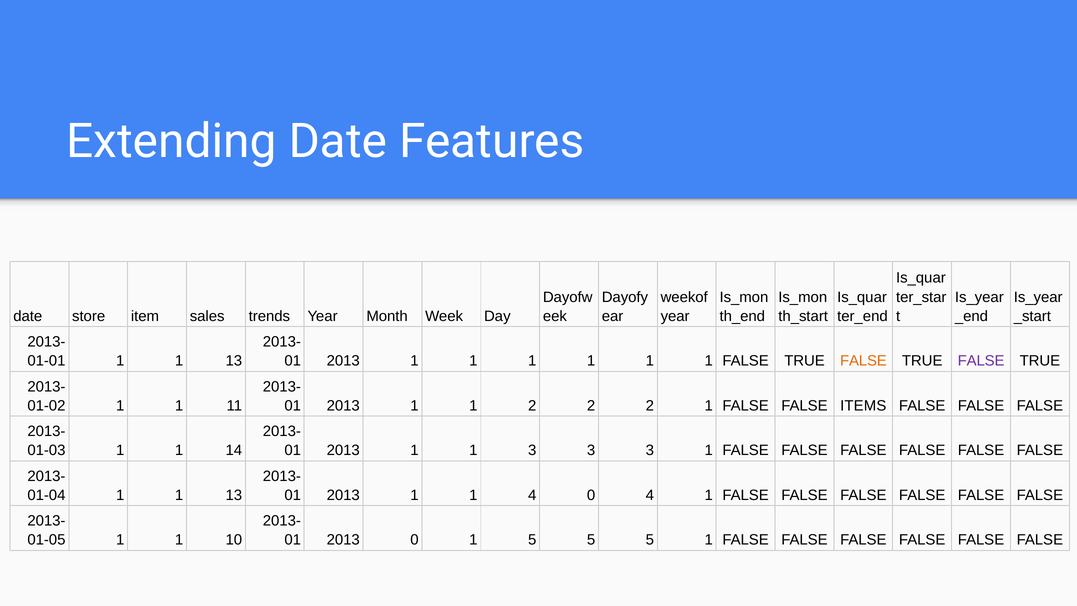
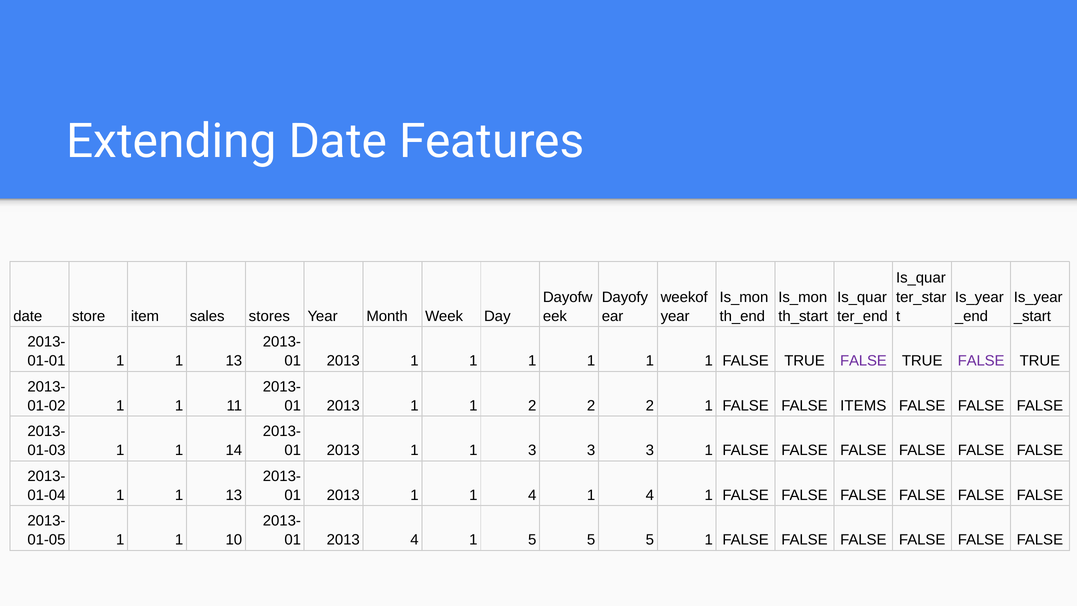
trends: trends -> stores
FALSE at (863, 361) colour: orange -> purple
1 1 4 0: 0 -> 1
2013 0: 0 -> 4
